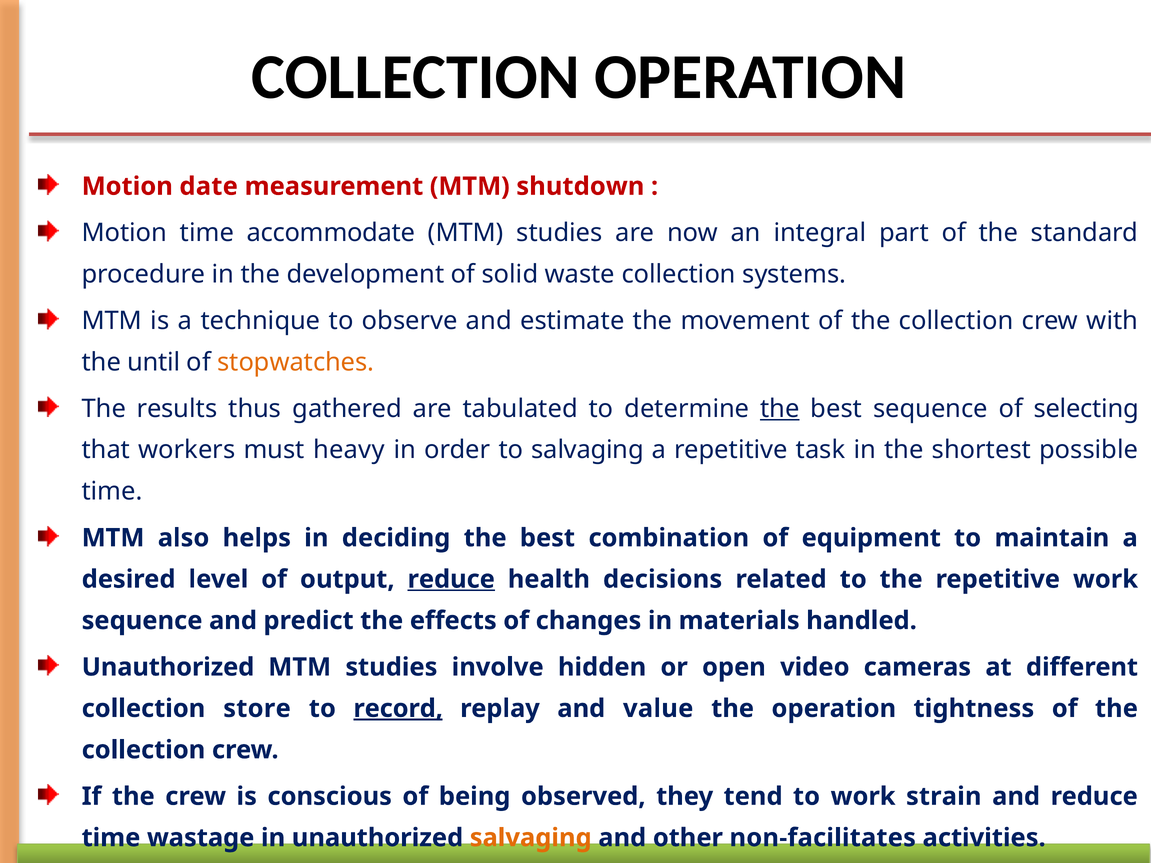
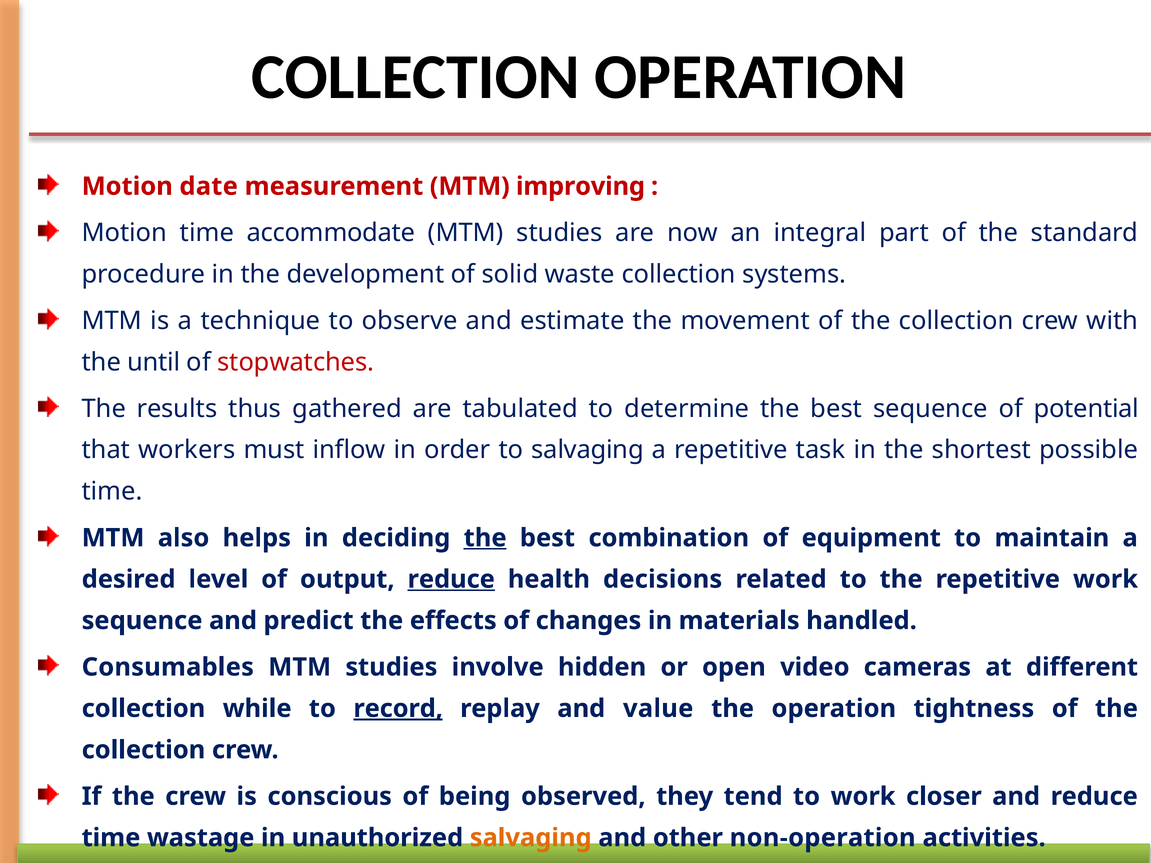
shutdown: shutdown -> improving
stopwatches colour: orange -> red
the at (780, 409) underline: present -> none
selecting: selecting -> potential
heavy: heavy -> inflow
the at (485, 538) underline: none -> present
Unauthorized at (168, 667): Unauthorized -> Consumables
store: store -> while
strain: strain -> closer
non-facilitates: non-facilitates -> non-operation
